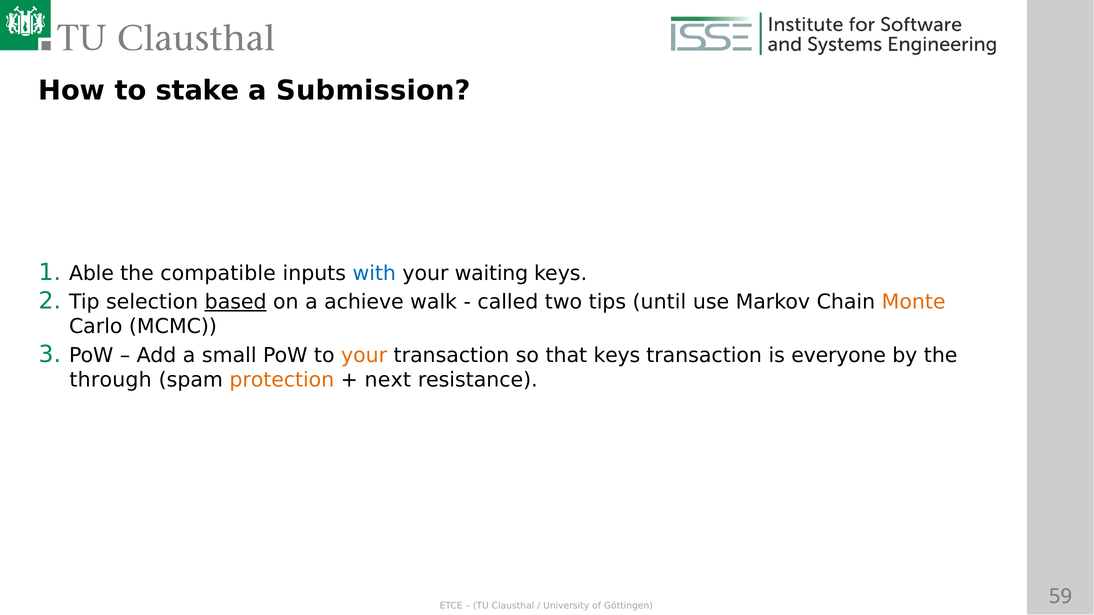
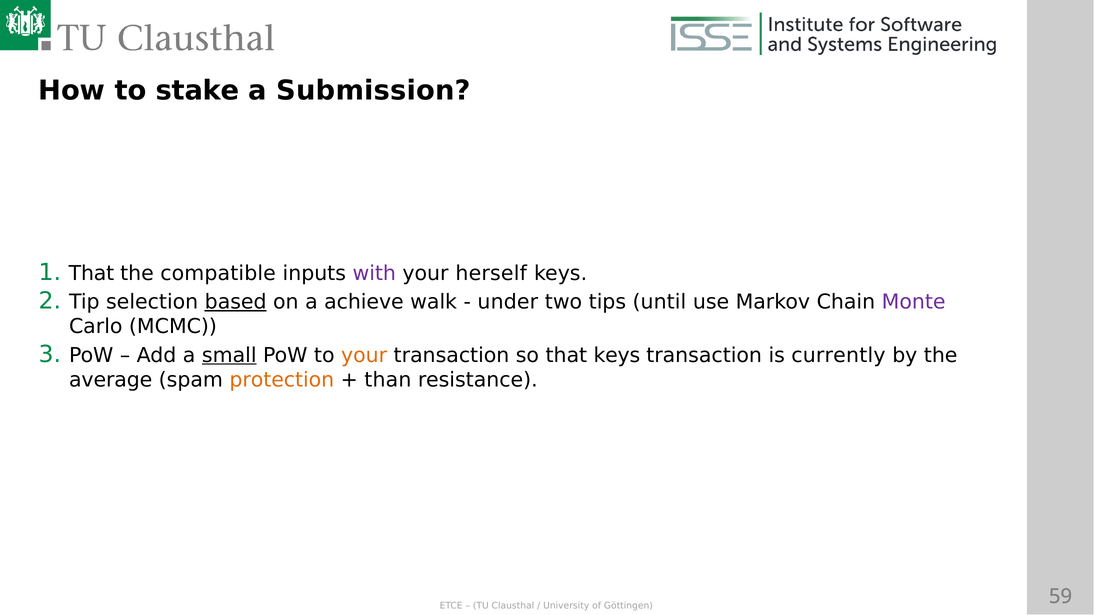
Able at (91, 273): Able -> That
with colour: blue -> purple
waiting: waiting -> herself
called: called -> under
Monte colour: orange -> purple
small underline: none -> present
everyone: everyone -> currently
through: through -> average
next: next -> than
